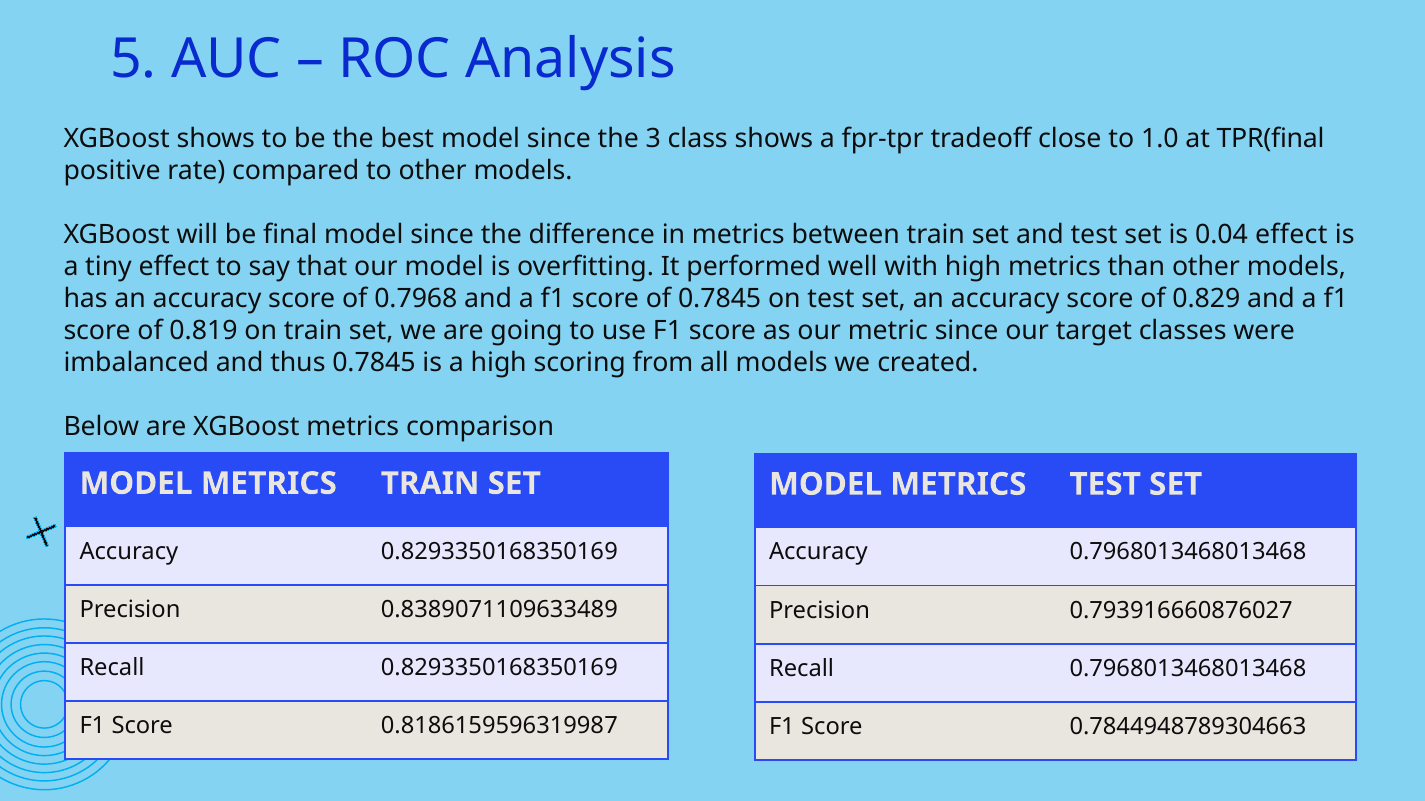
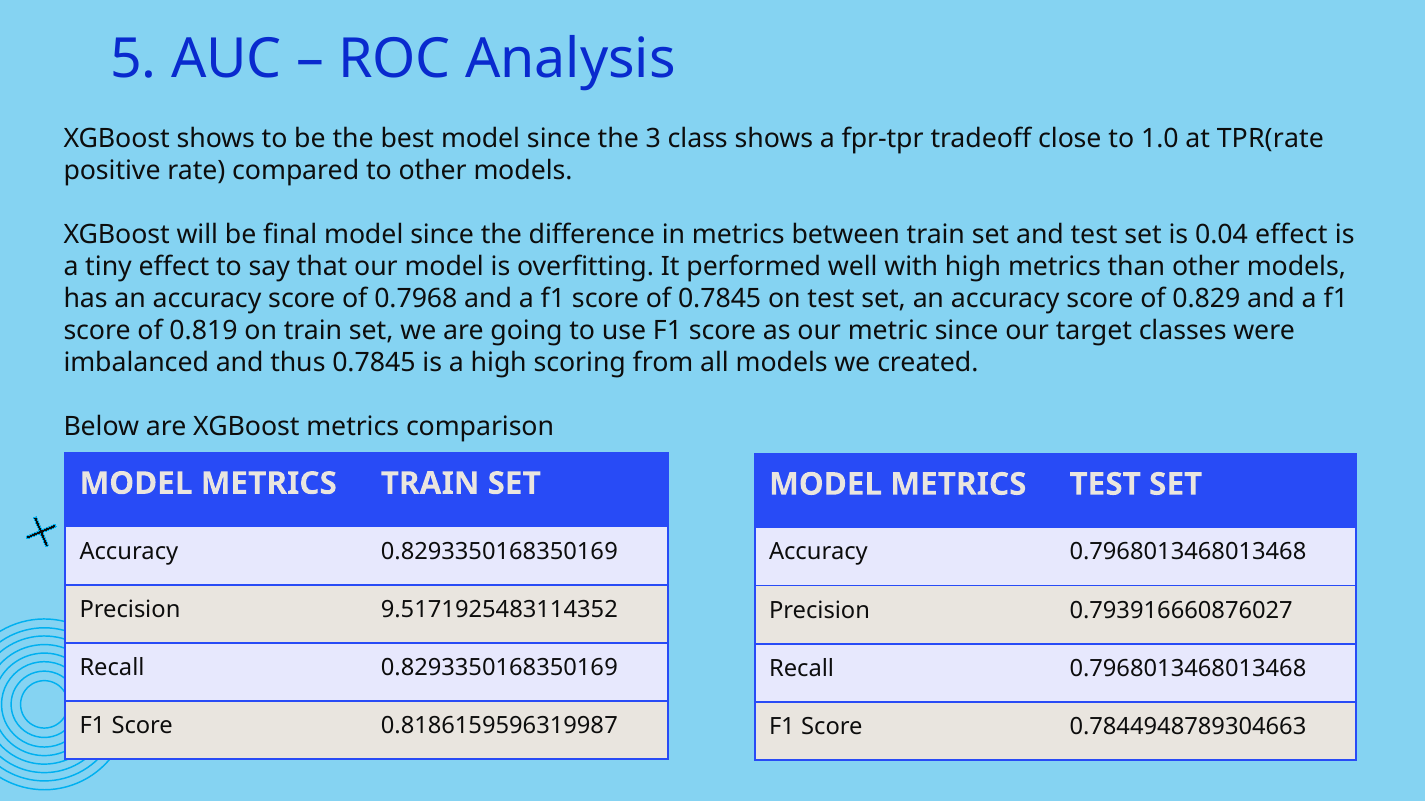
TPR(final: TPR(final -> TPR(rate
0.8389071109633489: 0.8389071109633489 -> 9.5171925483114352
